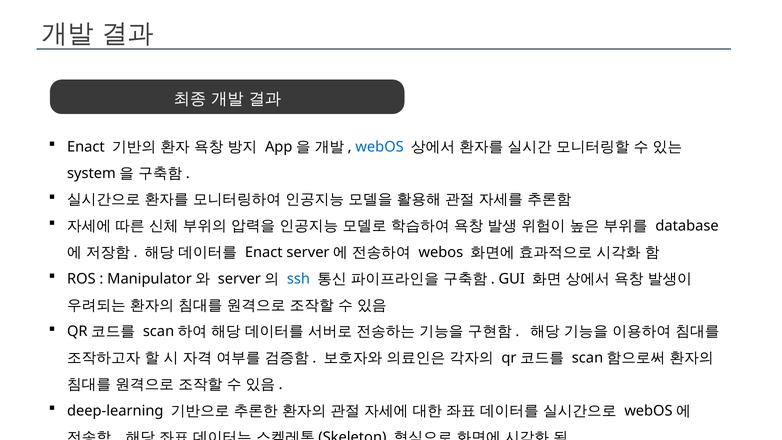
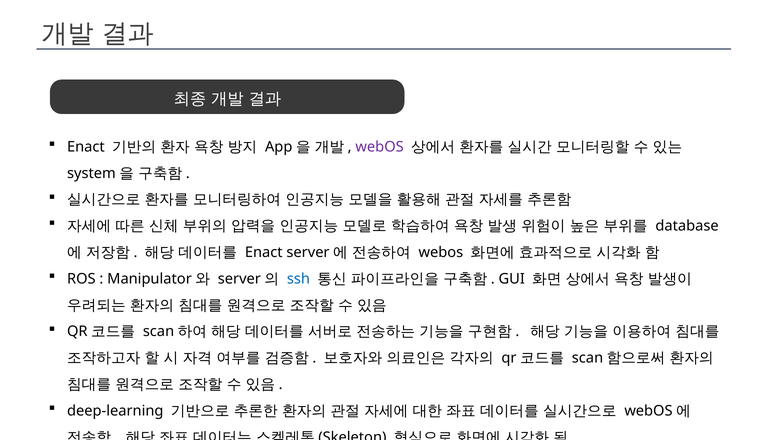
webOS at (380, 147) colour: blue -> purple
